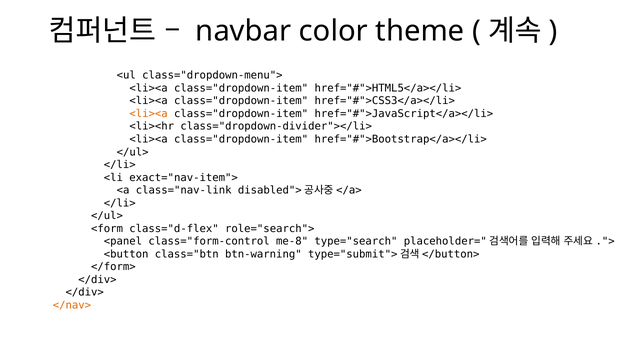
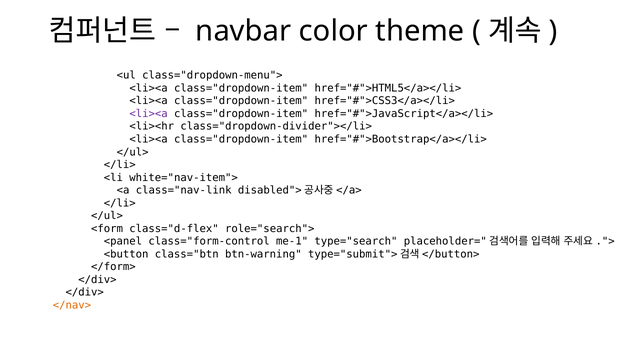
<li><a at (149, 114) colour: orange -> purple
exact="nav-item">: exact="nav-item"> -> white="nav-item">
me-8: me-8 -> me-1
